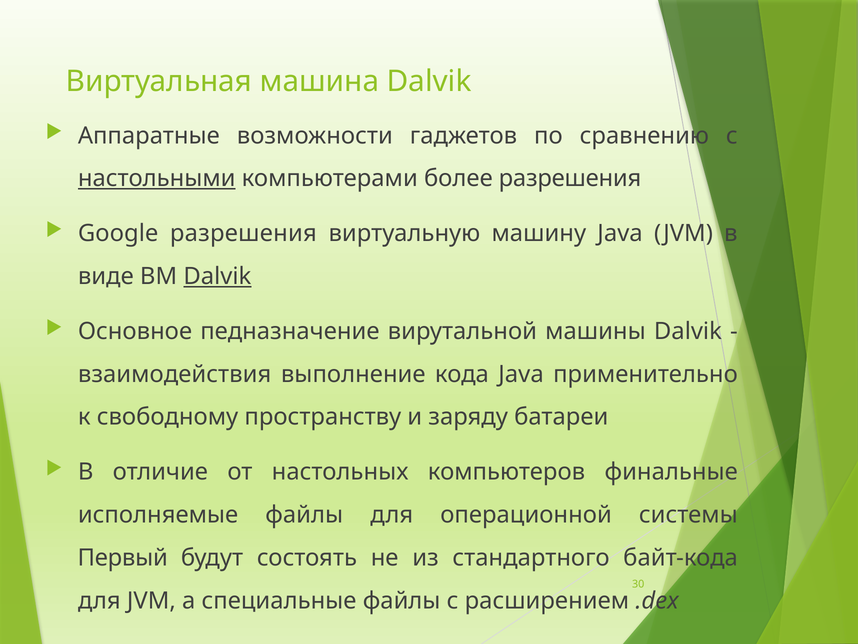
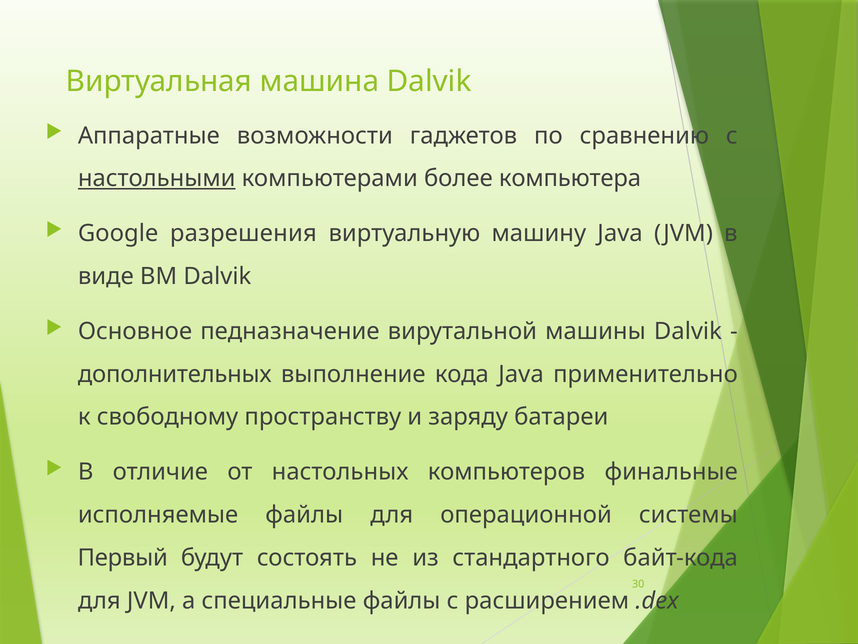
более разрешения: разрешения -> компьютера
Dalvik at (217, 276) underline: present -> none
взаимодействия: взаимодействия -> дополнительных
